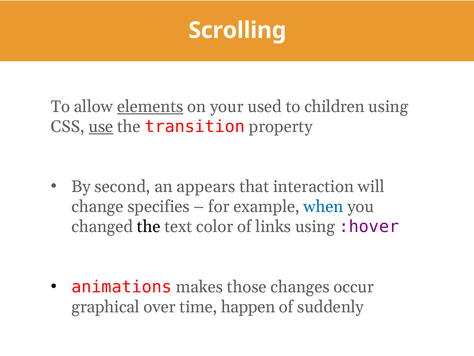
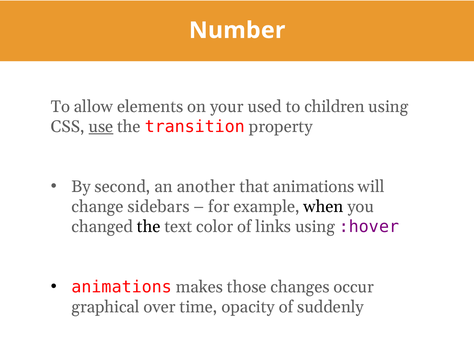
Scrolling: Scrolling -> Number
elements underline: present -> none
appears: appears -> another
that interaction: interaction -> animations
specifies: specifies -> sidebars
when colour: blue -> black
happen: happen -> opacity
